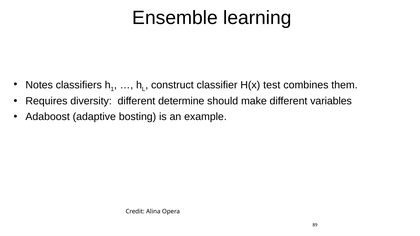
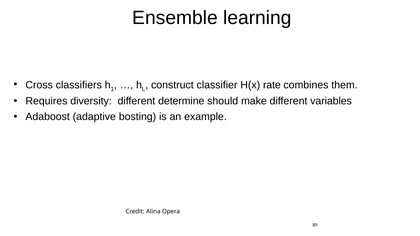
Notes: Notes -> Cross
test: test -> rate
